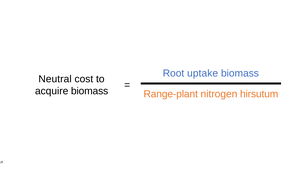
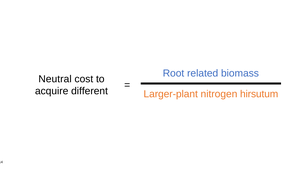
uptake: uptake -> related
acquire biomass: biomass -> different
Range-plant: Range-plant -> Larger-plant
